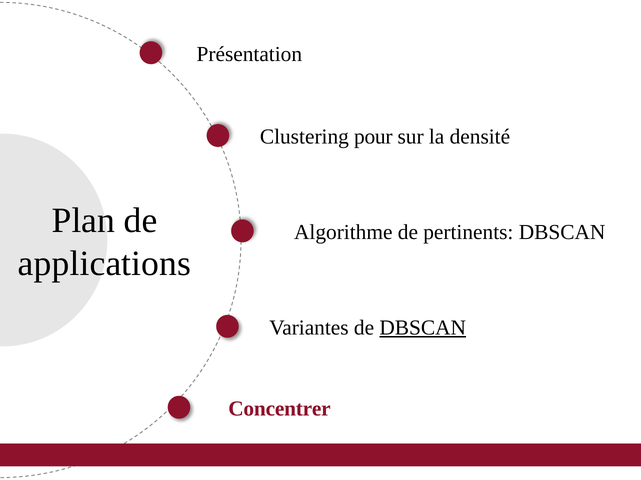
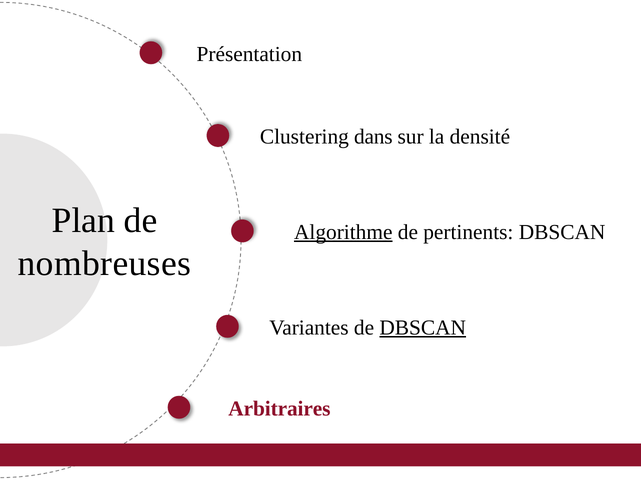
pour: pour -> dans
Algorithme underline: none -> present
applications: applications -> nombreuses
Concentrer: Concentrer -> Arbitraires
